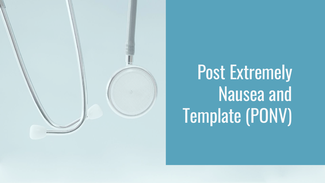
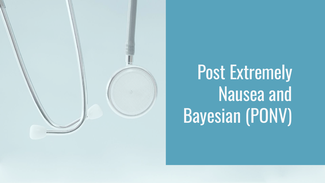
Template: Template -> Bayesian
